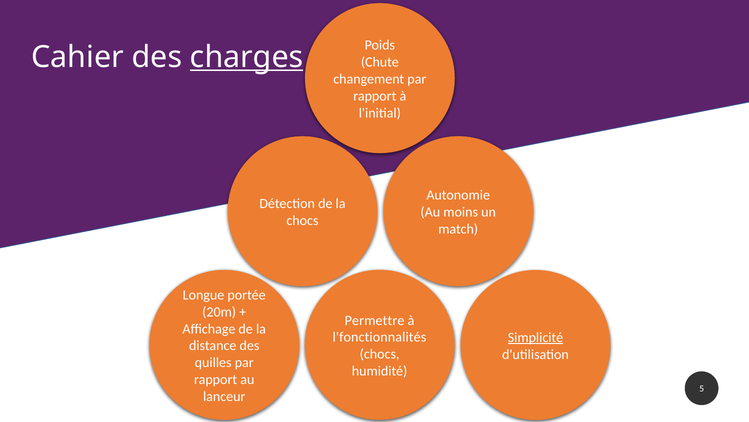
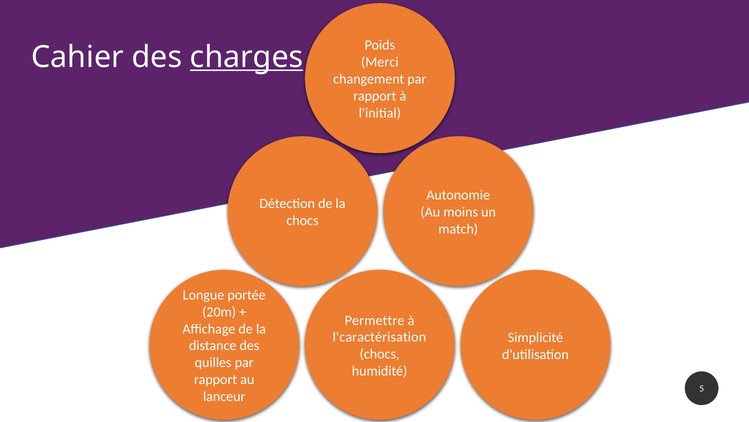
Chute: Chute -> Merci
l'fonctionnalités: l'fonctionnalités -> l'caractérisation
Simplicité underline: present -> none
